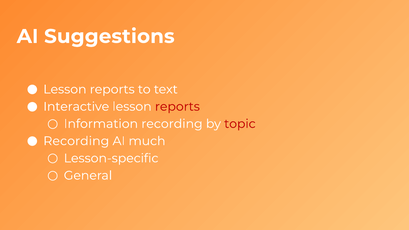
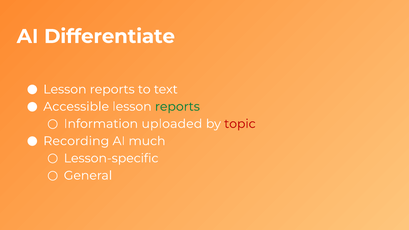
Suggestions: Suggestions -> Differentiate
Interactive: Interactive -> Accessible
reports at (177, 107) colour: red -> green
Information recording: recording -> uploaded
